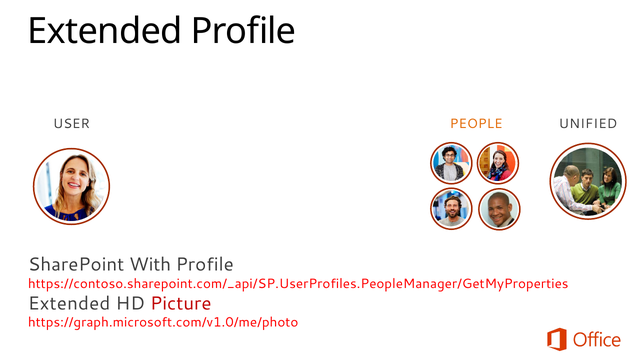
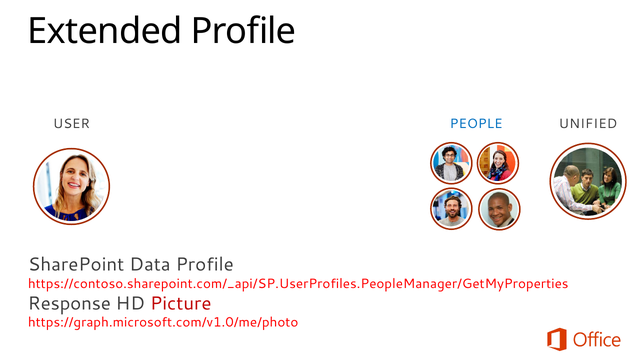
PEOPLE colour: orange -> blue
With: With -> Data
Extended at (69, 303): Extended -> Response
